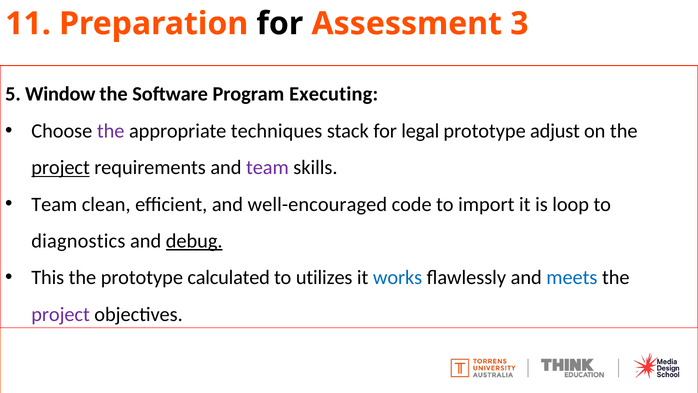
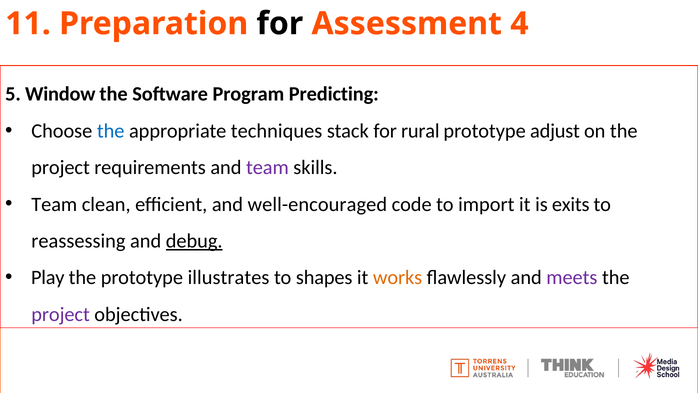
3: 3 -> 4
Executing: Executing -> Predicting
the at (111, 131) colour: purple -> blue
legal: legal -> rural
project at (61, 167) underline: present -> none
loop: loop -> exits
diagnostics: diagnostics -> reassessing
This: This -> Play
calculated: calculated -> illustrates
utilizes: utilizes -> shapes
works colour: blue -> orange
meets colour: blue -> purple
